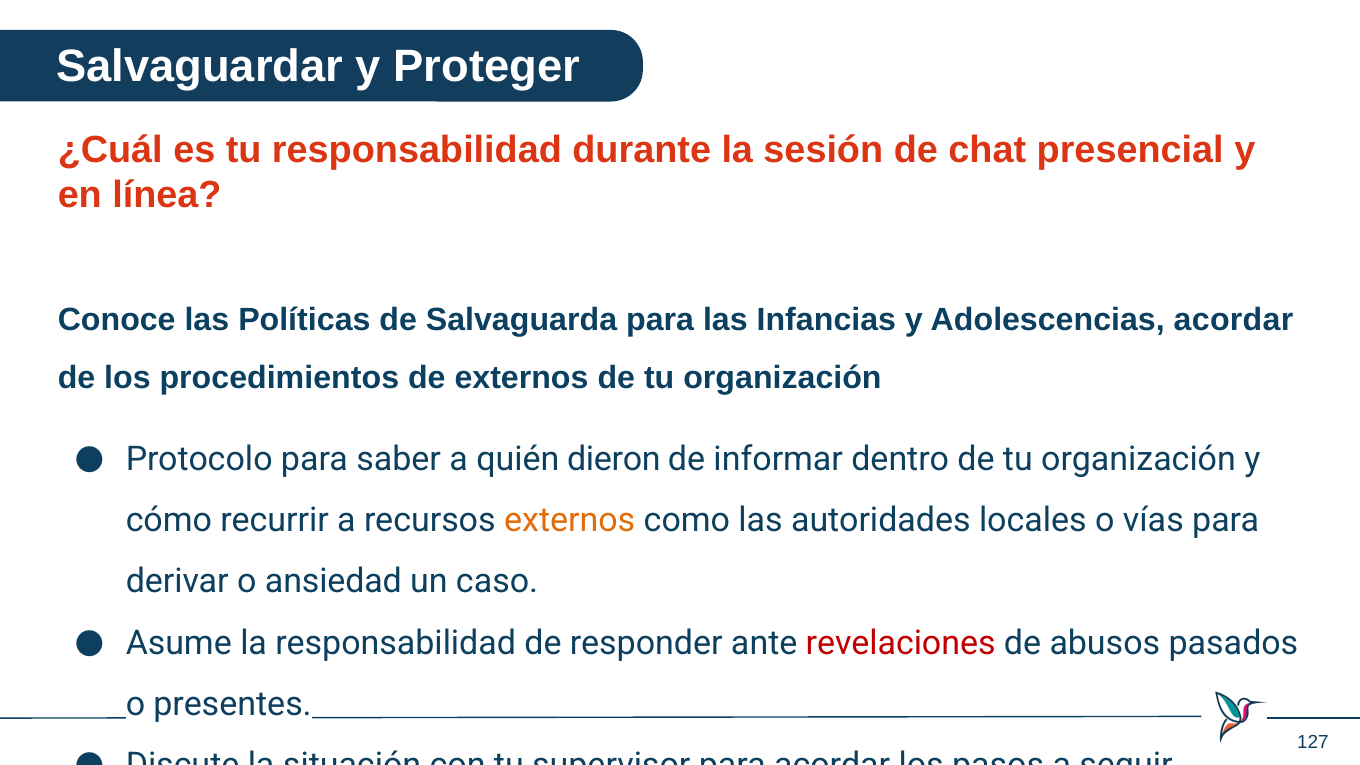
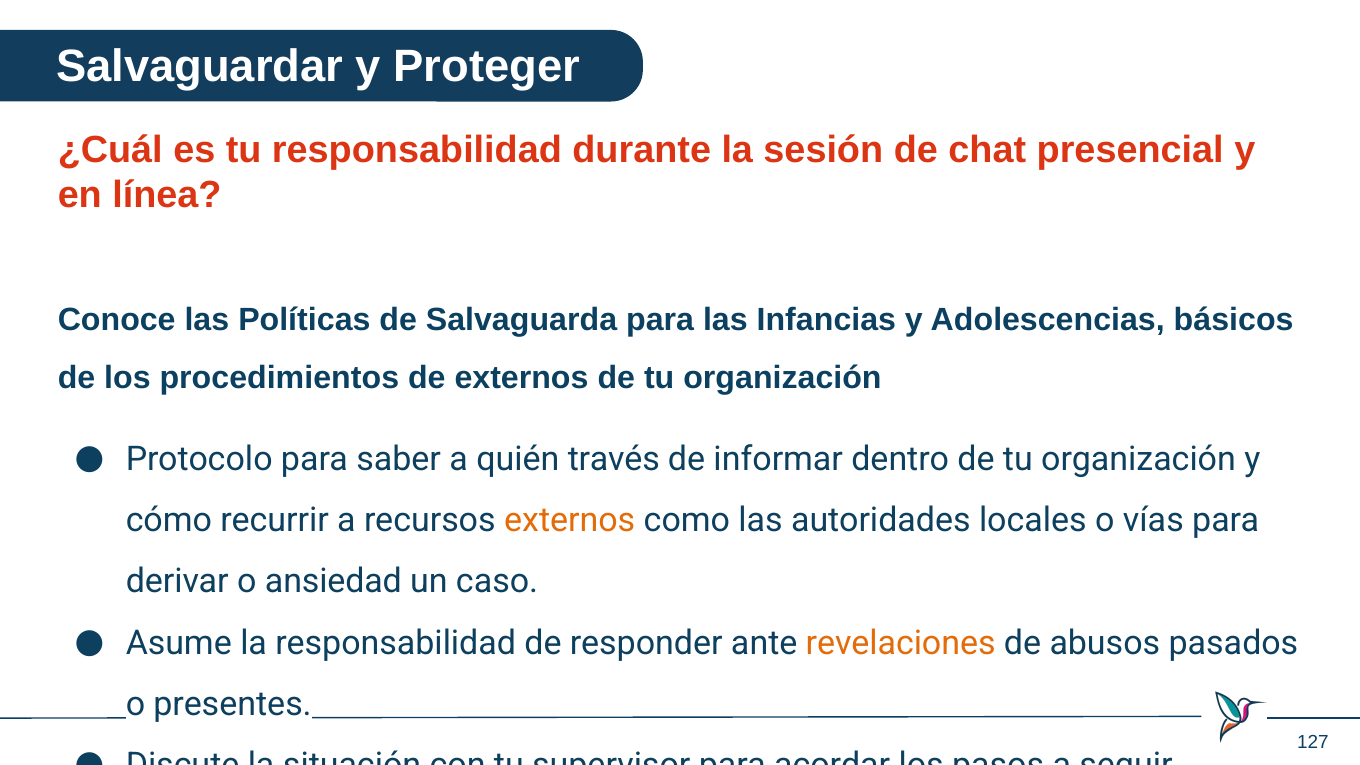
Adolescencias acordar: acordar -> básicos
dieron: dieron -> través
revelaciones colour: red -> orange
